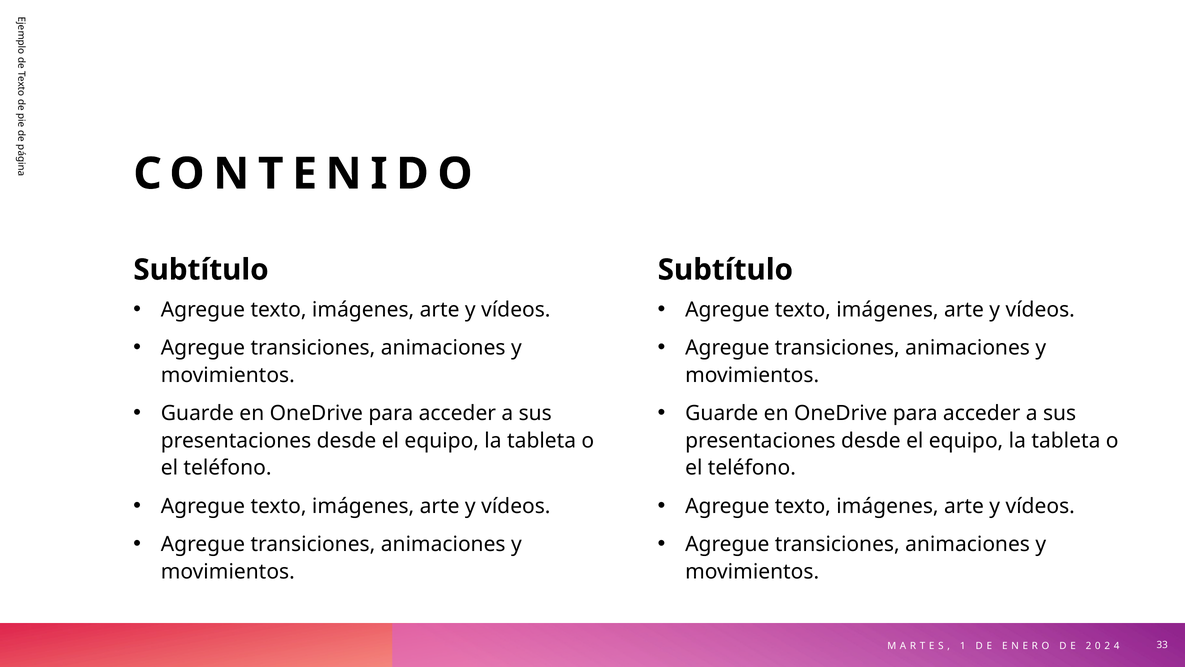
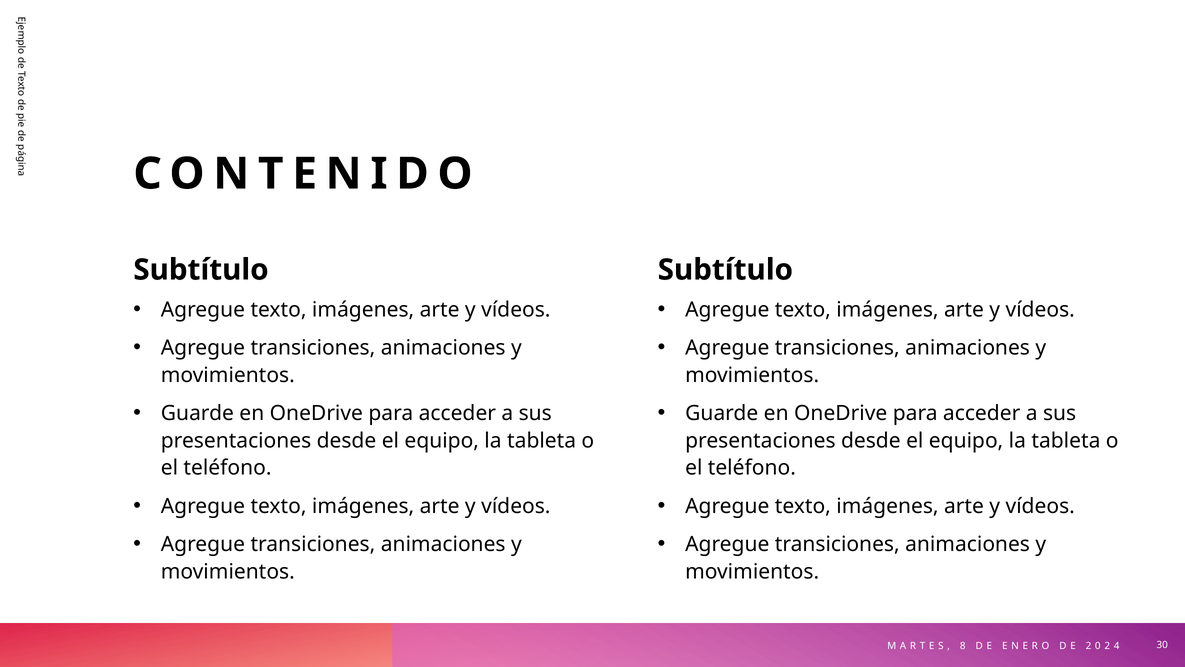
1: 1 -> 8
33: 33 -> 30
